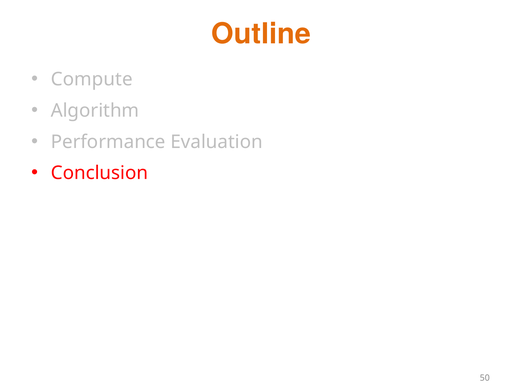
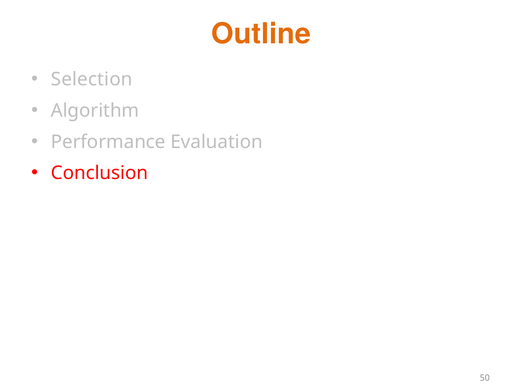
Compute: Compute -> Selection
